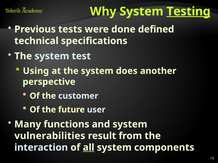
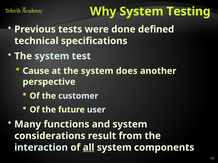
Testing underline: present -> none
Using: Using -> Cause
vulnerabilities: vulnerabilities -> considerations
